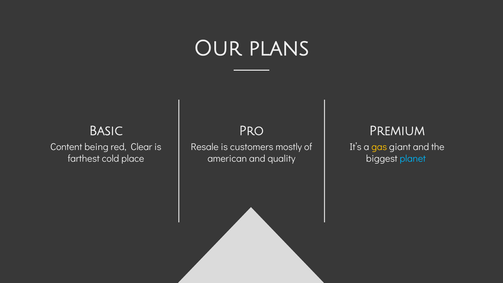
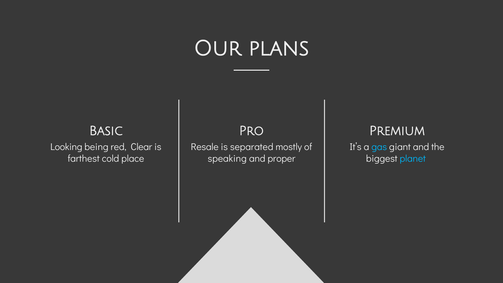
Content: Content -> Looking
customers: customers -> separated
gas colour: yellow -> light blue
american: american -> speaking
quality: quality -> proper
